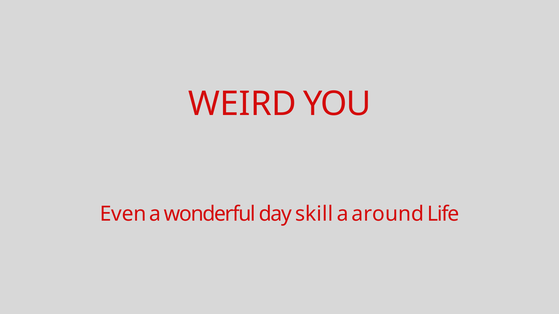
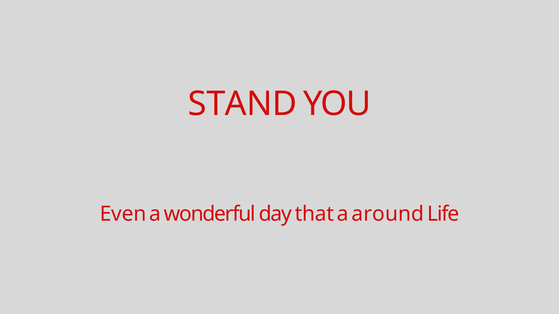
WEIRD: WEIRD -> STAND
skill: skill -> that
